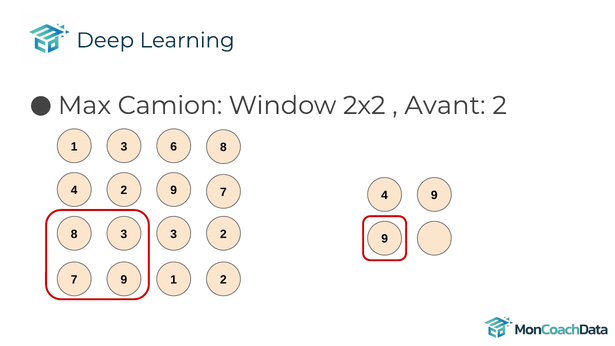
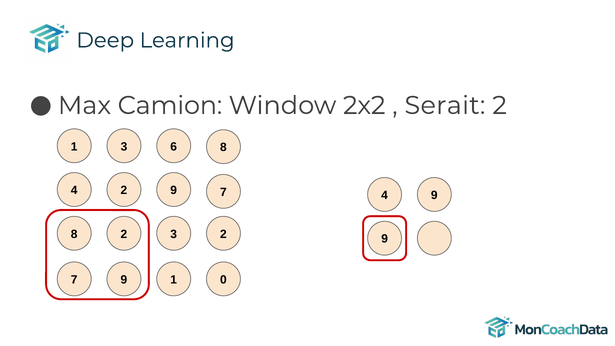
Avant: Avant -> Serait
8 3: 3 -> 2
1 2: 2 -> 0
